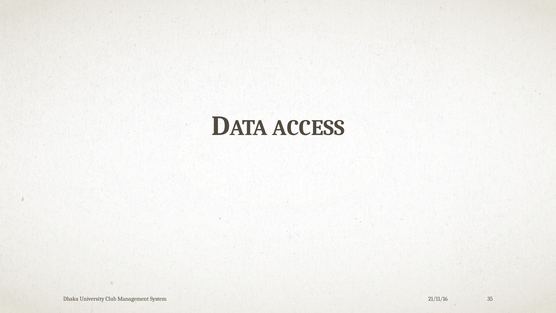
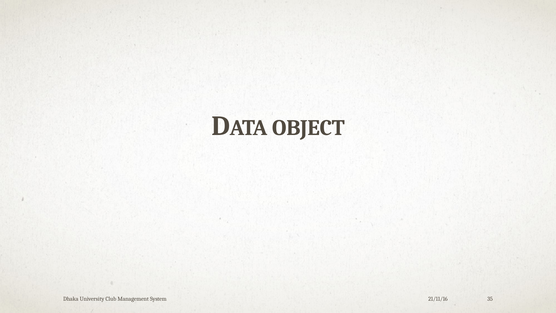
ACCESS: ACCESS -> OBJECT
